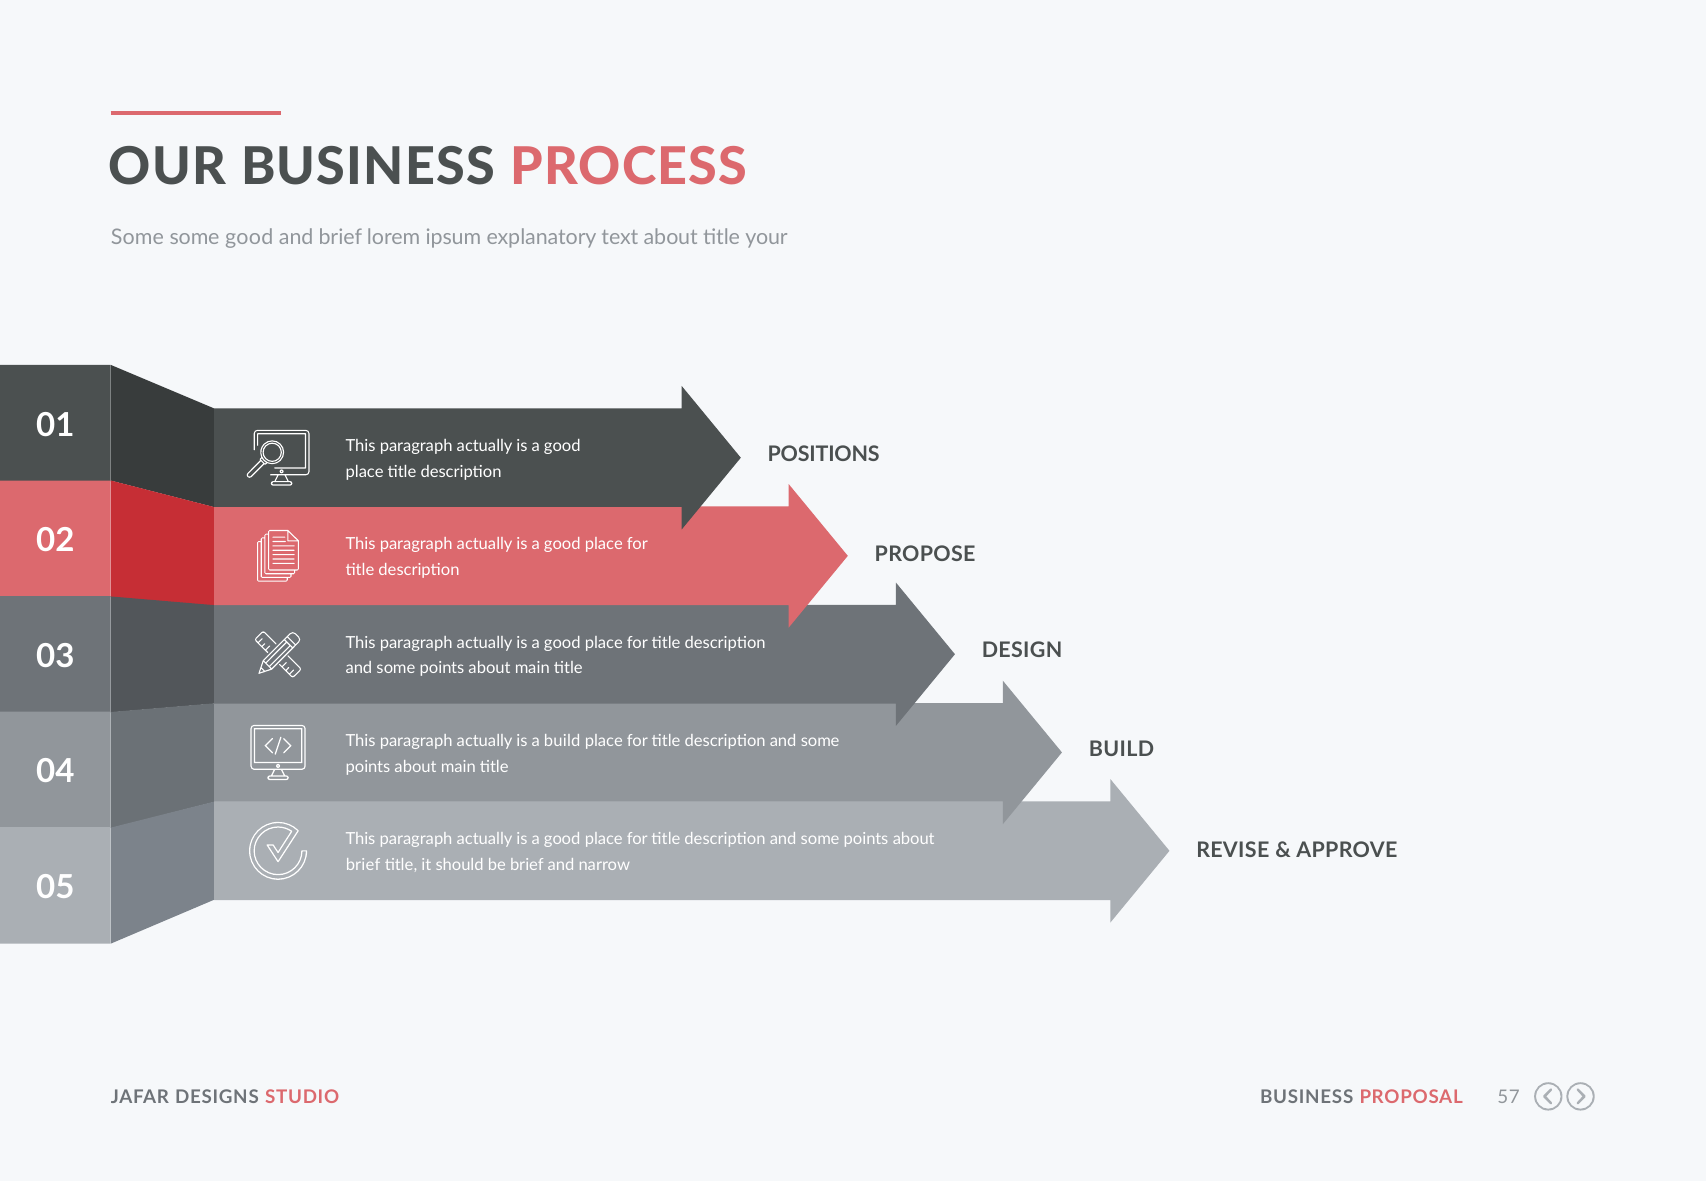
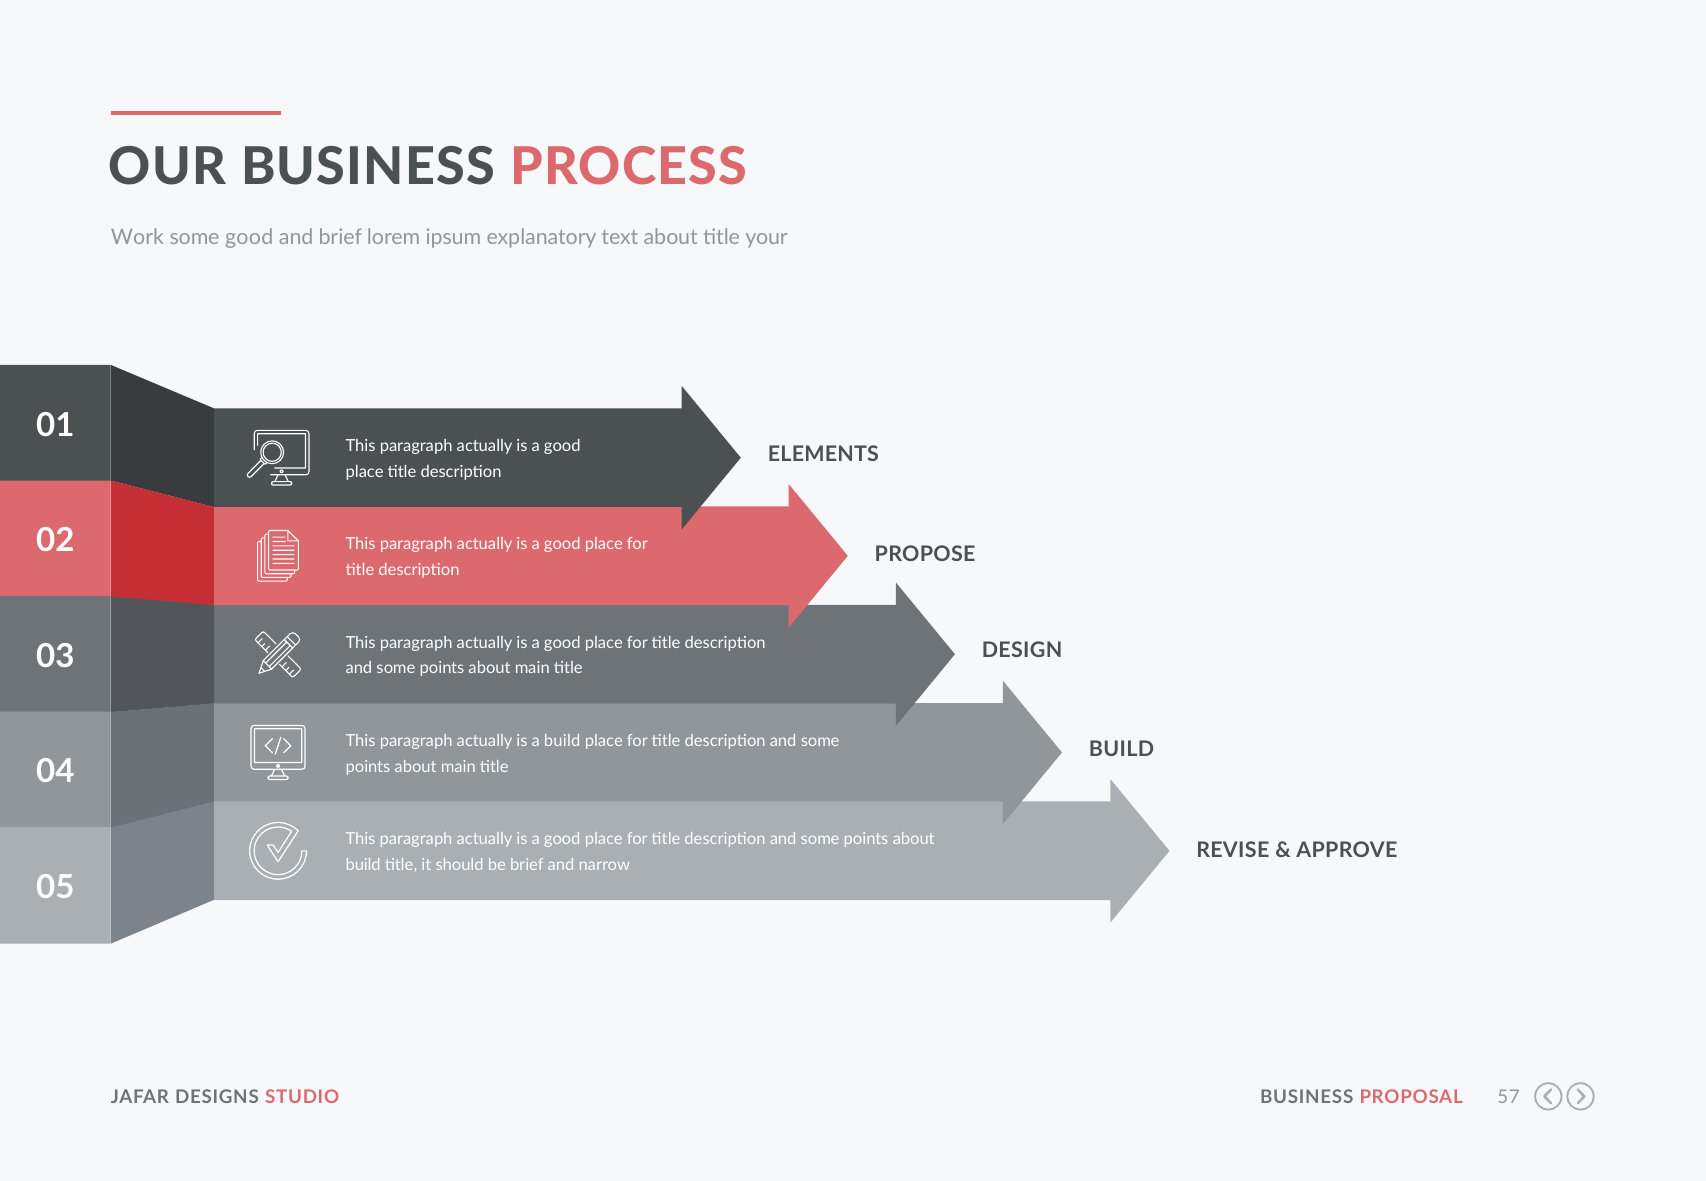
Some at (137, 237): Some -> Work
POSITIONS: POSITIONS -> ELEMENTS
brief at (363, 865): brief -> build
